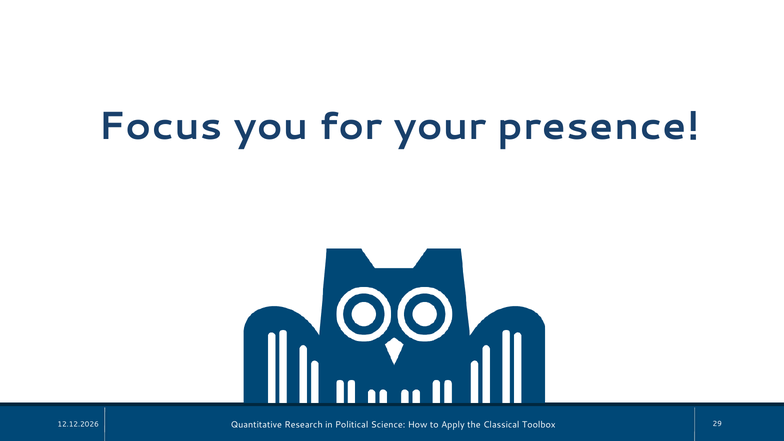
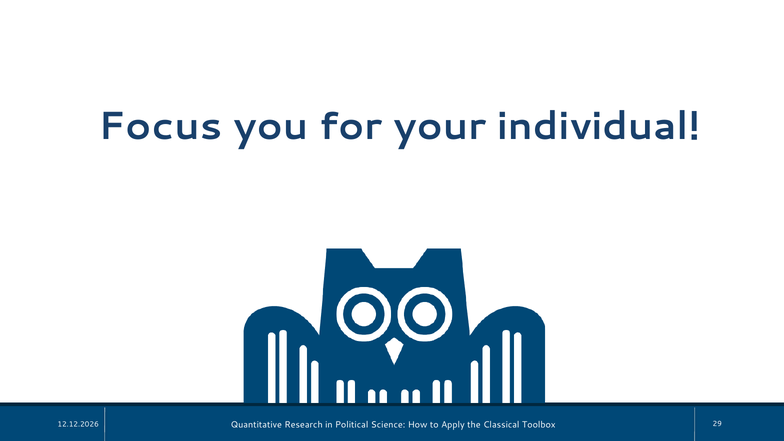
presence: presence -> individual
